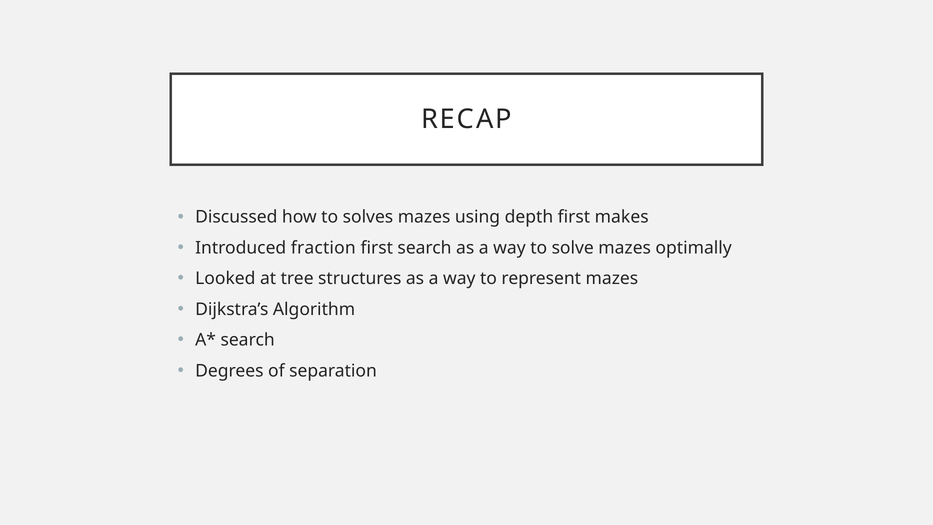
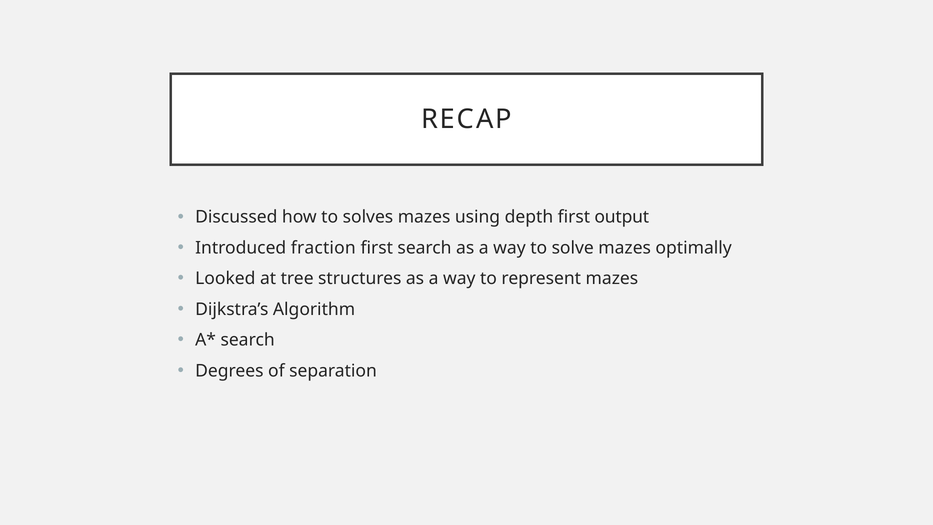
makes: makes -> output
